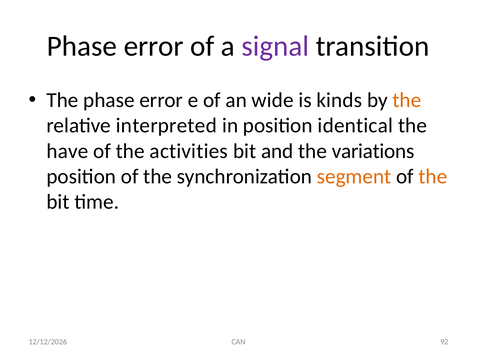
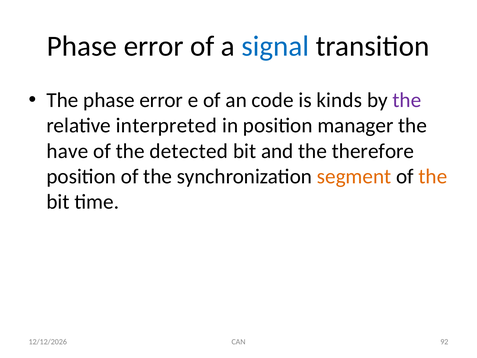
signal colour: purple -> blue
wide: wide -> code
the at (407, 100) colour: orange -> purple
identical: identical -> manager
activities: activities -> detected
variations: variations -> therefore
